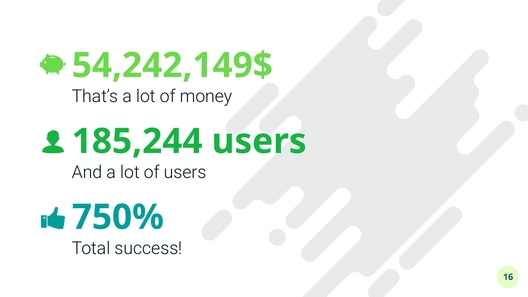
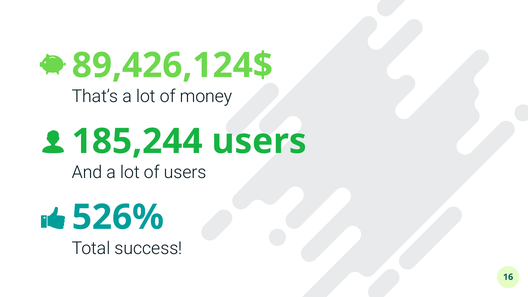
54,242,149$: 54,242,149$ -> 89,426,124$
750%: 750% -> 526%
